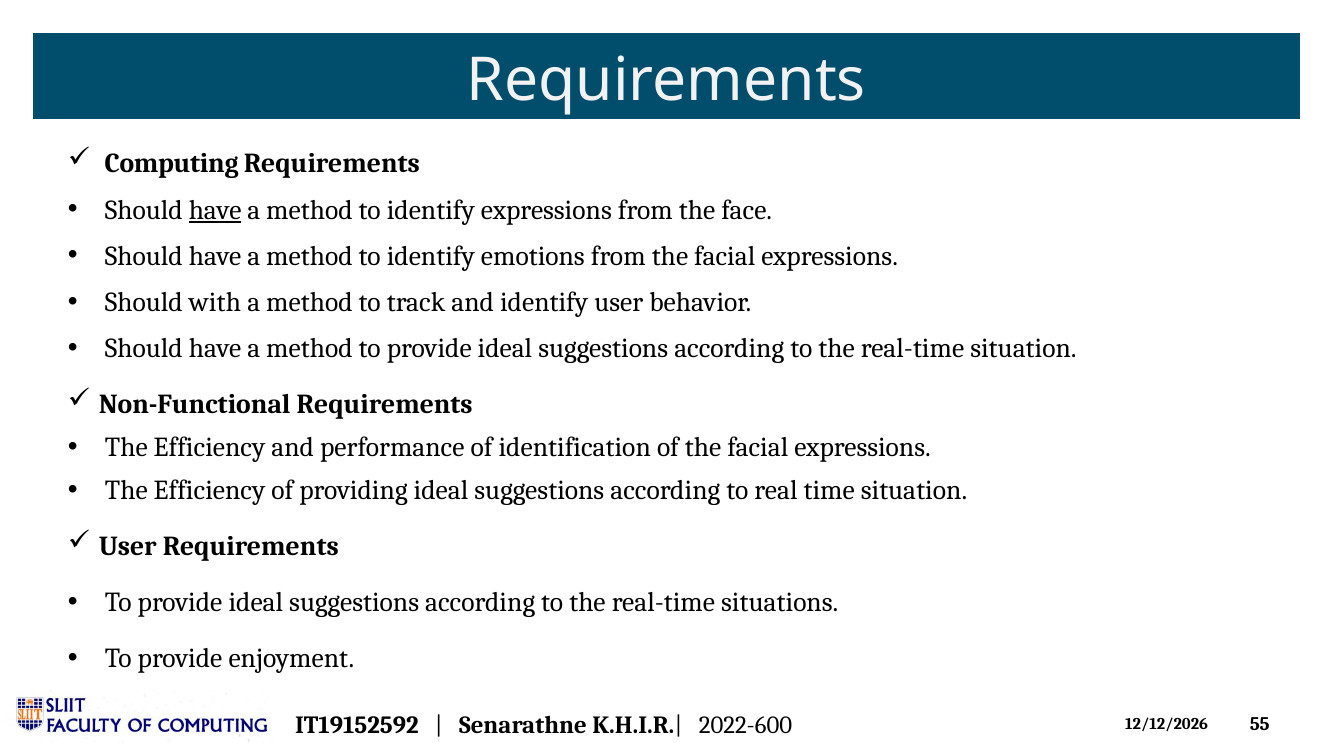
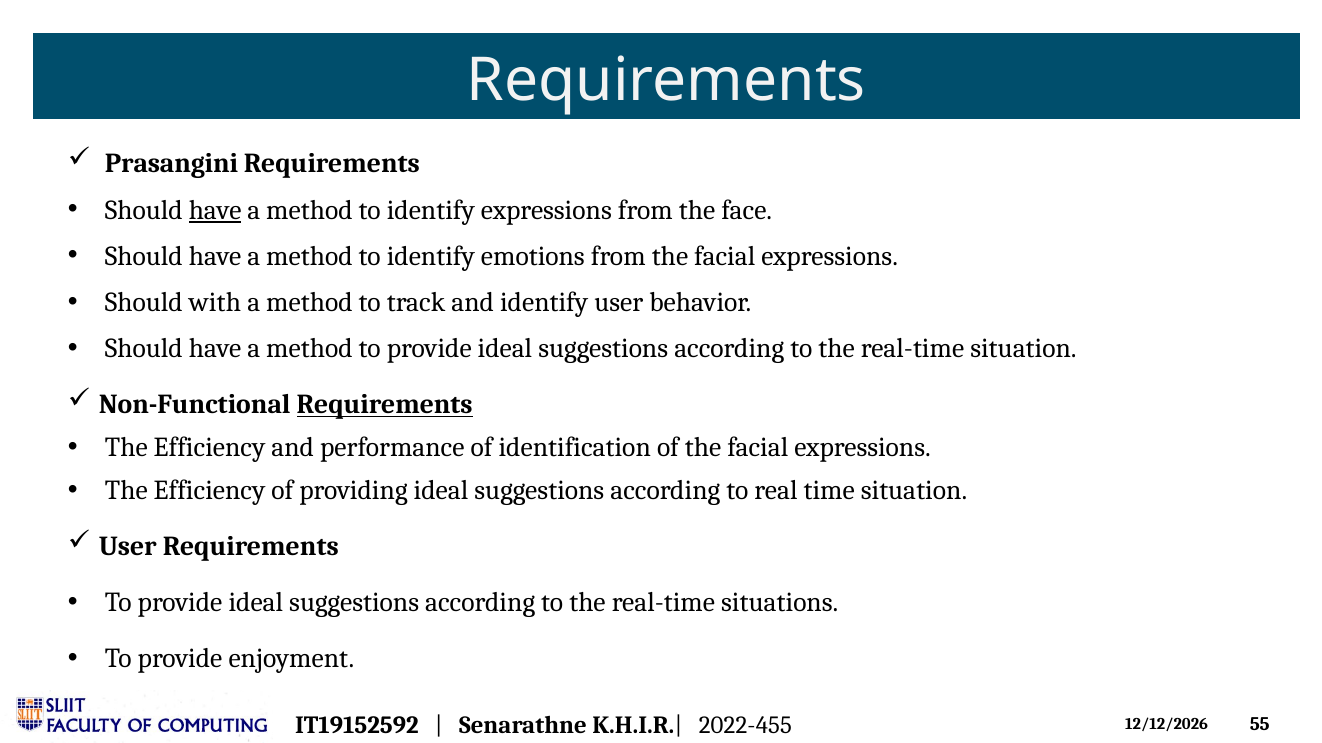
Computing: Computing -> Prasangini
Requirements at (385, 405) underline: none -> present
2022-600: 2022-600 -> 2022-455
